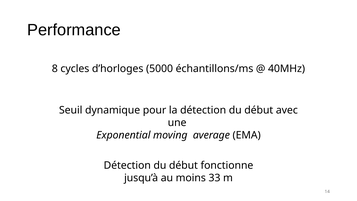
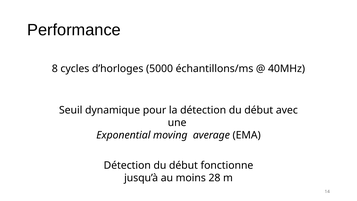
33: 33 -> 28
